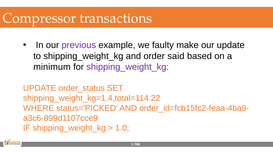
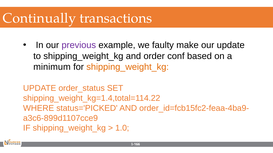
Compressor: Compressor -> Continually
said: said -> conf
shipping_weight_kg at (128, 67) colour: purple -> orange
